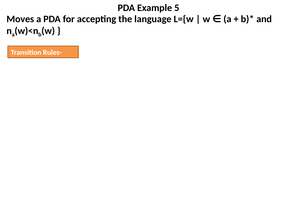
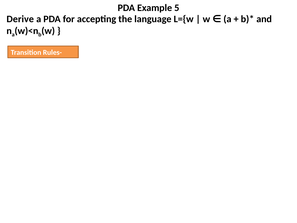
Moves: Moves -> Derive
